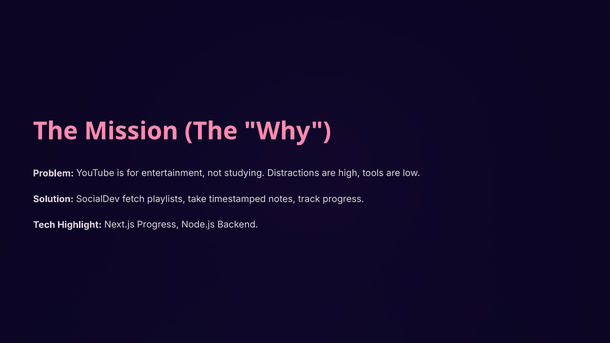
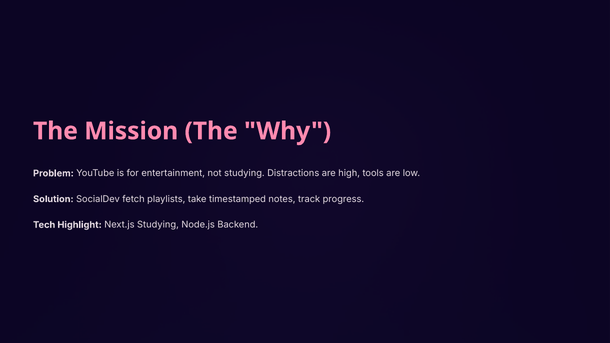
Next.js Progress: Progress -> Studying
